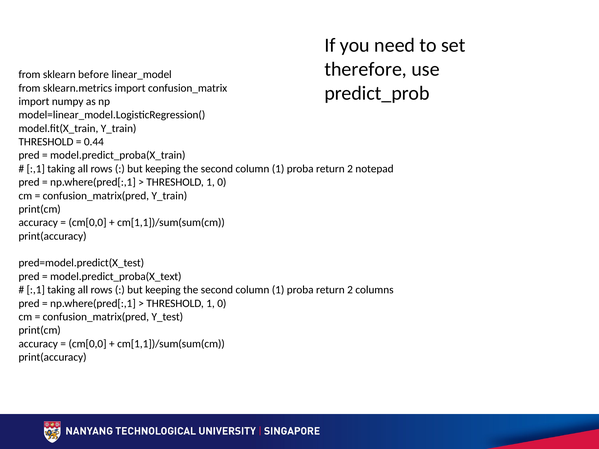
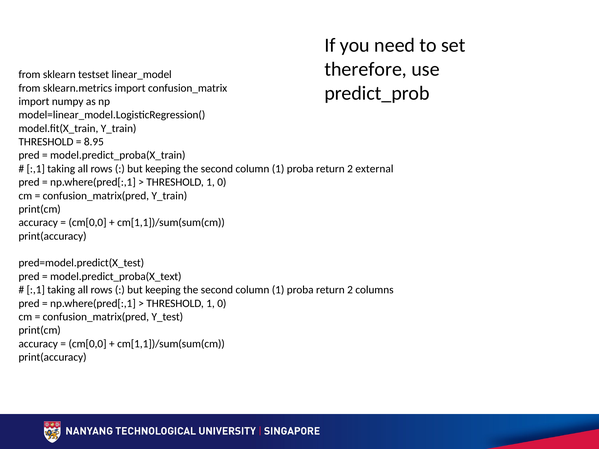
before: before -> testset
0.44: 0.44 -> 8.95
notepad: notepad -> external
